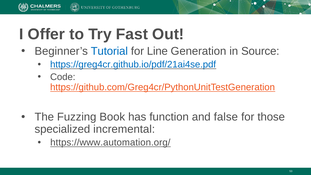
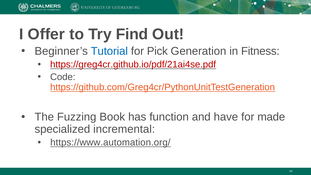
Fast: Fast -> Find
Line: Line -> Pick
Source: Source -> Fitness
https://greg4cr.github.io/pdf/21ai4se.pdf colour: blue -> red
false: false -> have
those: those -> made
